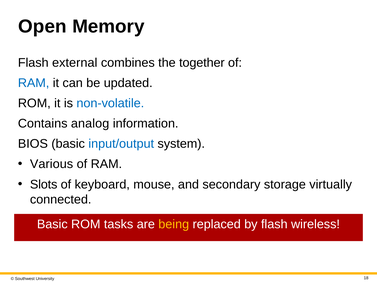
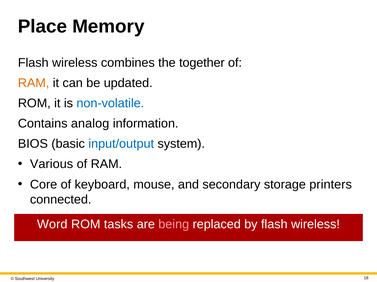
Open: Open -> Place
external at (75, 63): external -> wireless
RAM at (34, 83) colour: blue -> orange
Slots: Slots -> Core
virtually: virtually -> printers
Basic at (52, 225): Basic -> Word
being colour: yellow -> pink
